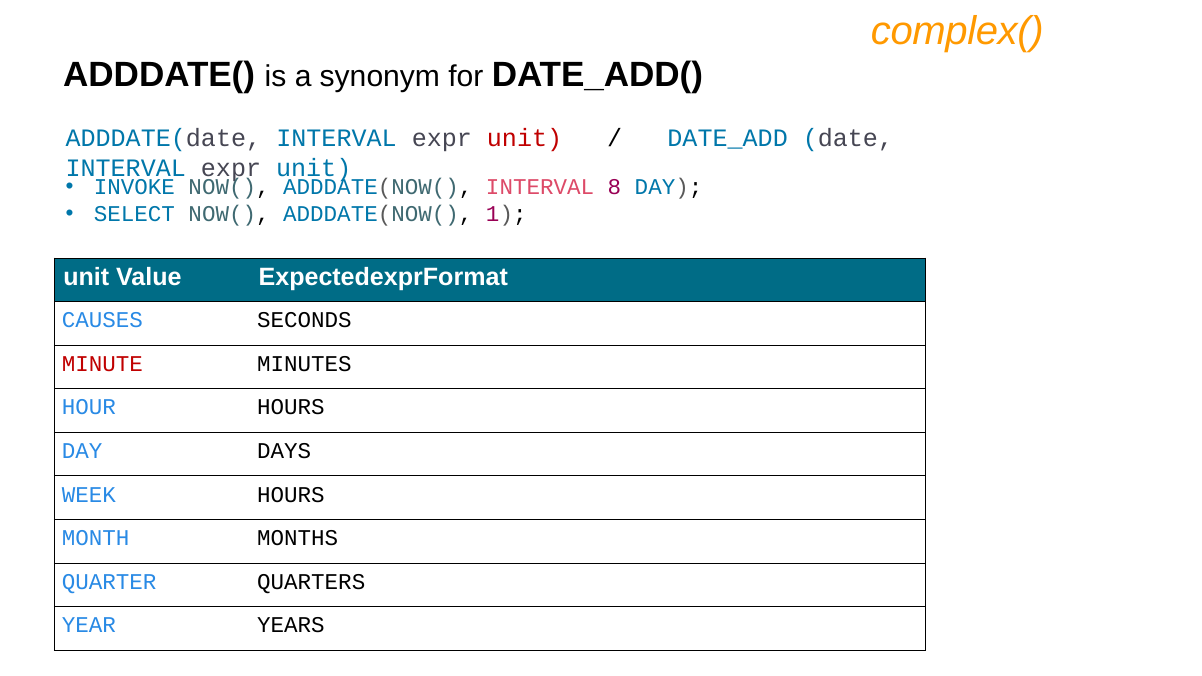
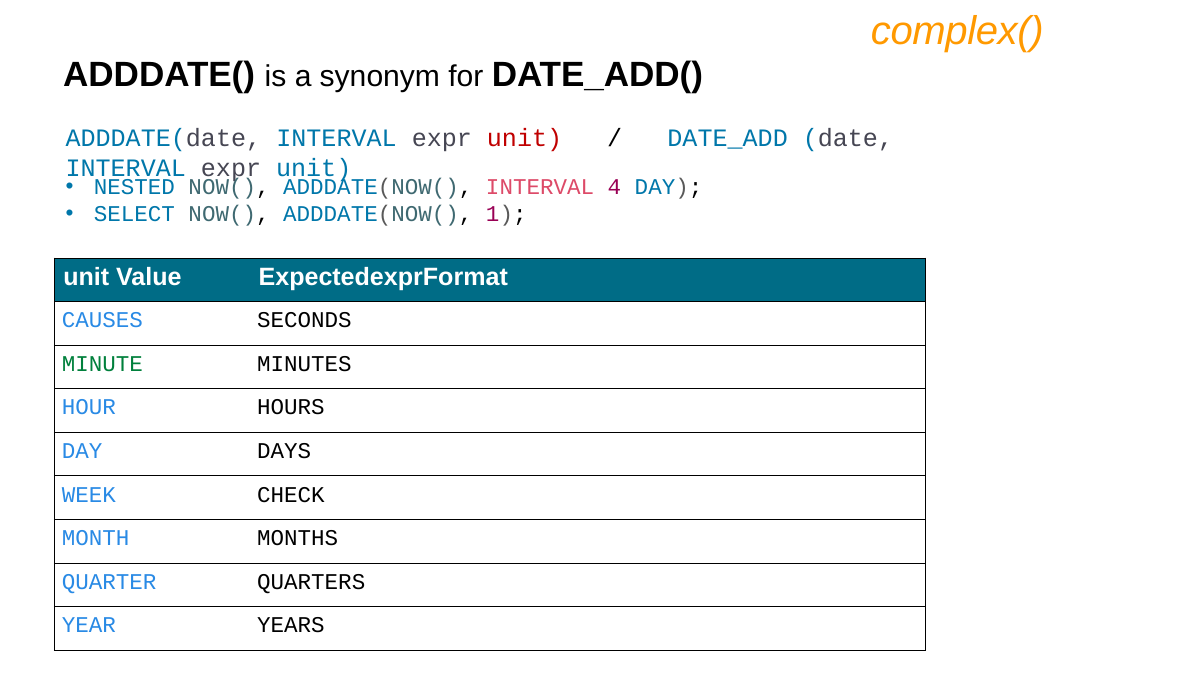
INVOKE: INVOKE -> NESTED
8: 8 -> 4
MINUTE colour: red -> green
WEEK HOURS: HOURS -> CHECK
